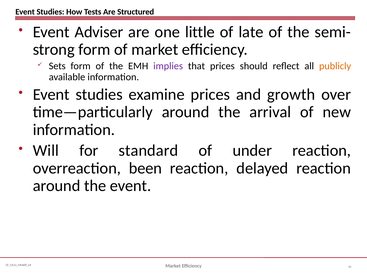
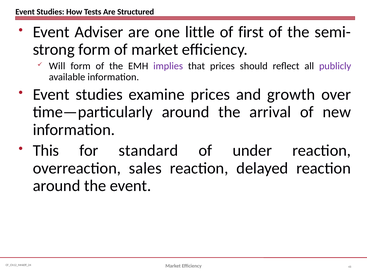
late: late -> first
Sets: Sets -> Will
publicly colour: orange -> purple
Will: Will -> This
been: been -> sales
